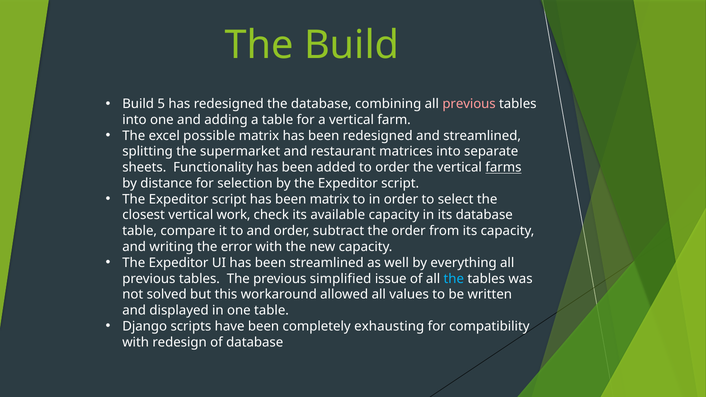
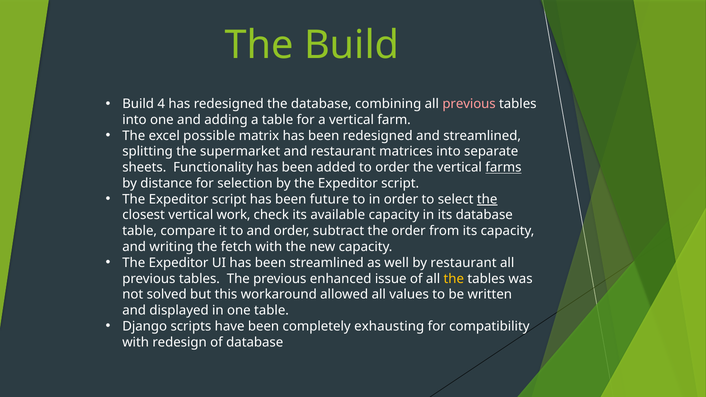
5: 5 -> 4
been matrix: matrix -> future
the at (487, 199) underline: none -> present
error: error -> fetch
by everything: everything -> restaurant
simplified: simplified -> enhanced
the at (454, 279) colour: light blue -> yellow
